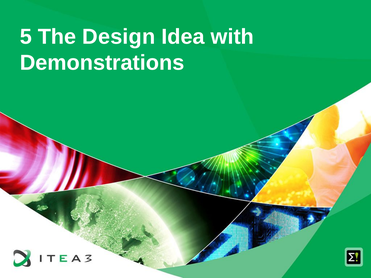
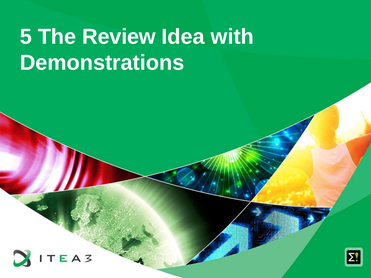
Design: Design -> Review
